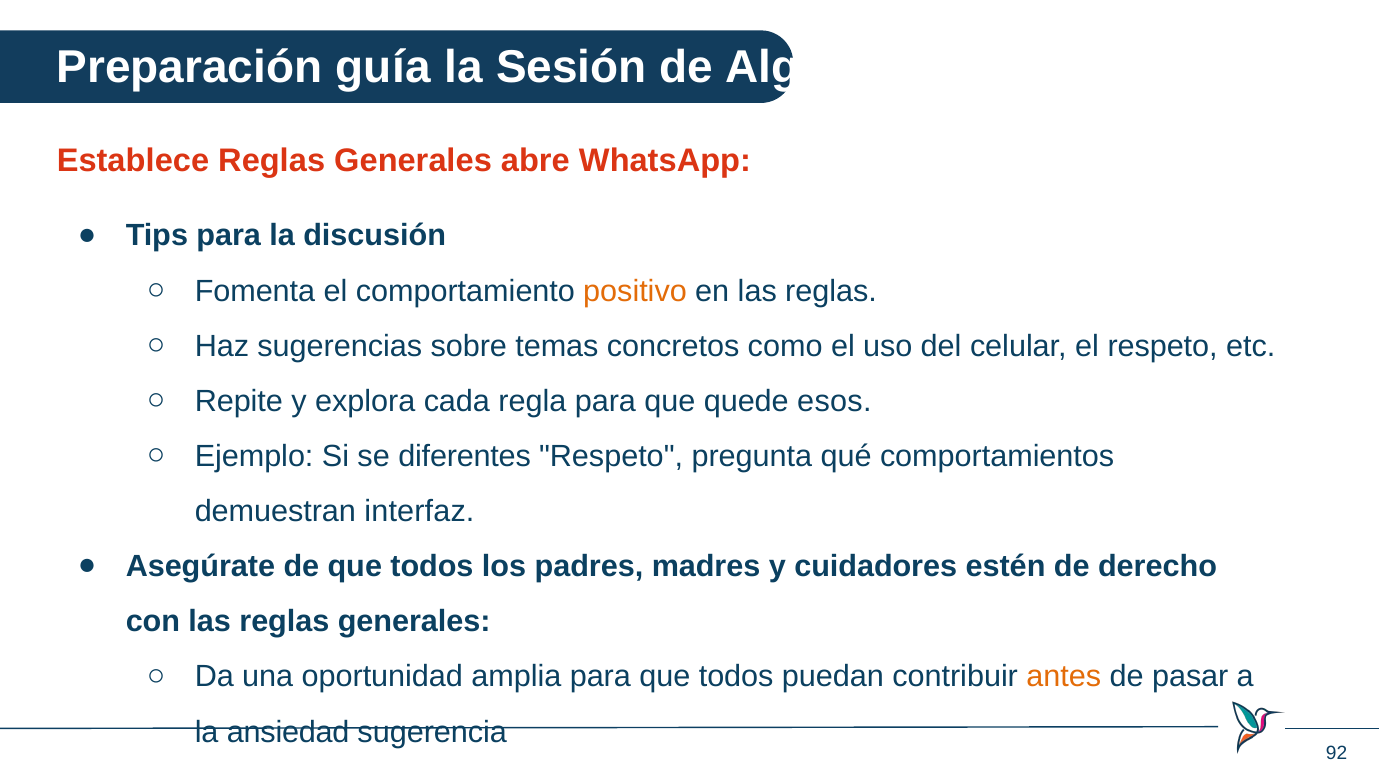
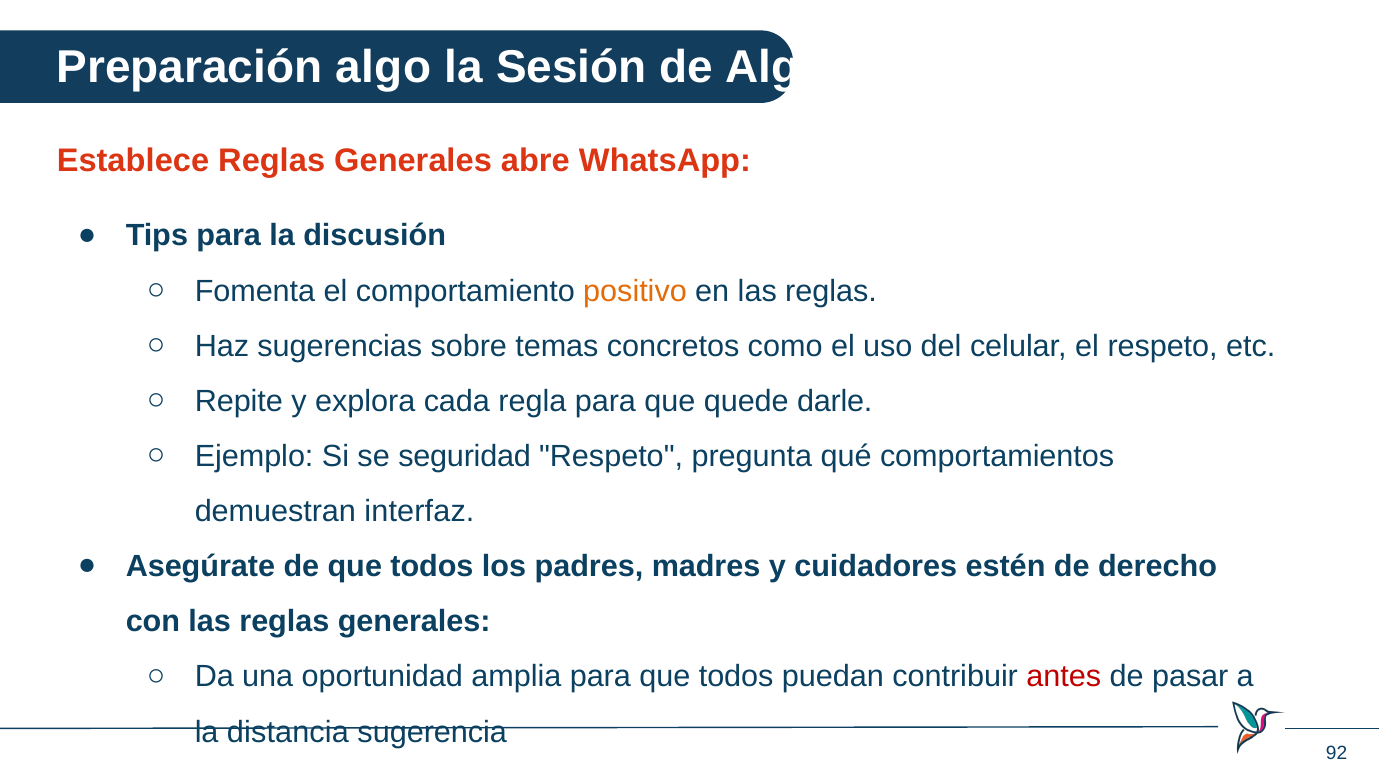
Preparación guía: guía -> algo
esos: esos -> darle
diferentes: diferentes -> seguridad
antes colour: orange -> red
ansiedad: ansiedad -> distancia
